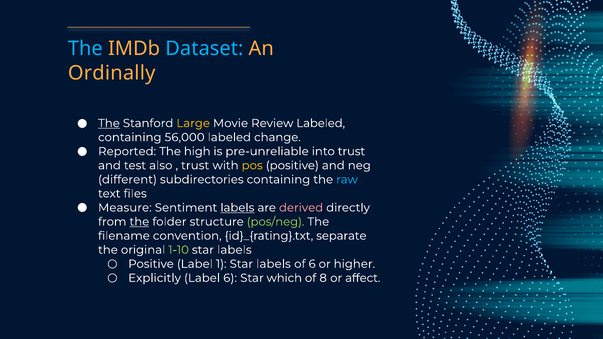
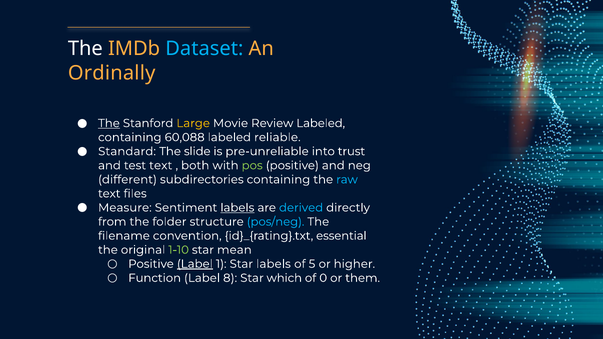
The at (85, 49) colour: light blue -> white
56,000: 56,000 -> 60,088
change: change -> reliable
Reported: Reported -> Standard
high: high -> slide
test also: also -> text
trust at (195, 166): trust -> both
pos colour: yellow -> light green
derived colour: pink -> light blue
the at (139, 222) underline: present -> none
pos/neg colour: light green -> light blue
separate: separate -> essential
labels at (234, 250): labels -> mean
Label at (195, 264) underline: none -> present
of 6: 6 -> 5
Explicitly: Explicitly -> Function
Label 6: 6 -> 8
8: 8 -> 0
affect: affect -> them
